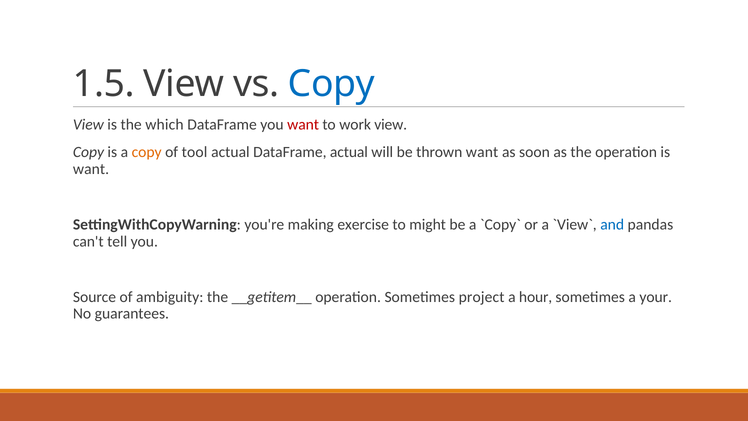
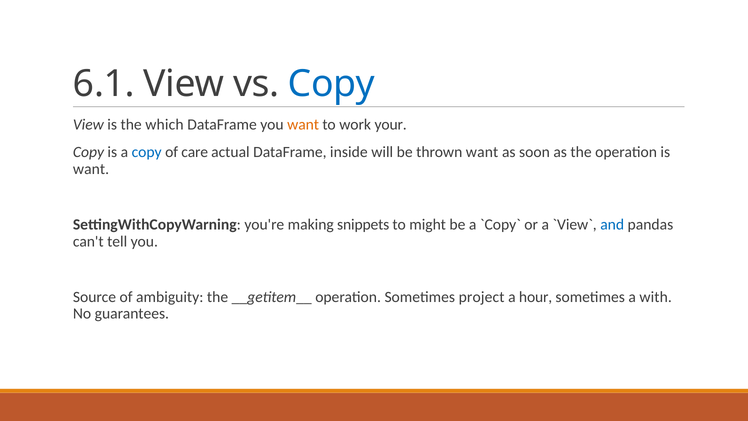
1.5: 1.5 -> 6.1
want at (303, 124) colour: red -> orange
work view: view -> your
copy at (147, 152) colour: orange -> blue
tool: tool -> care
DataFrame actual: actual -> inside
exercise: exercise -> snippets
your: your -> with
